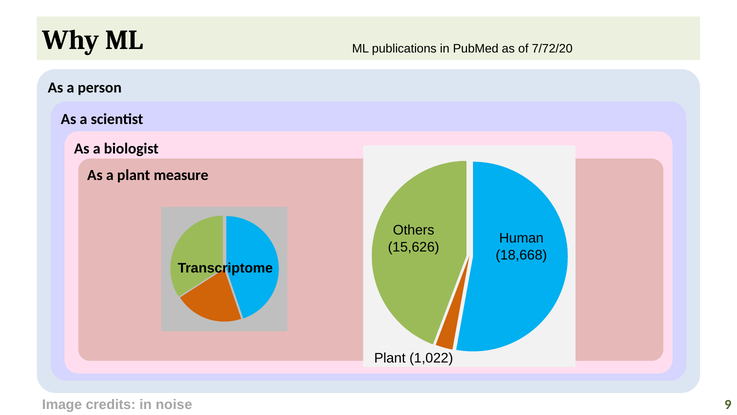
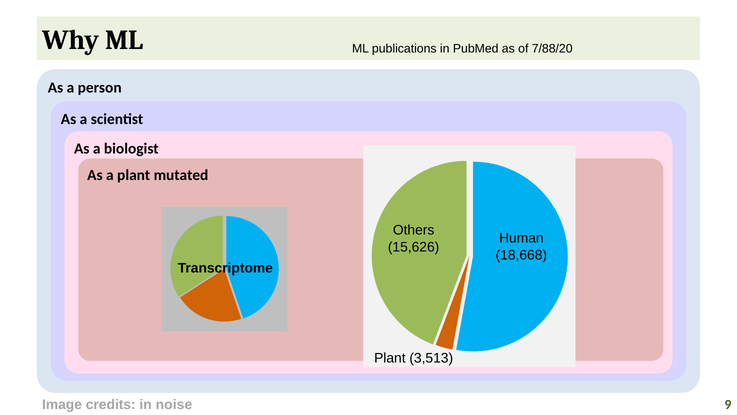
7/72/20: 7/72/20 -> 7/88/20
measure: measure -> mutated
1,022: 1,022 -> 3,513
